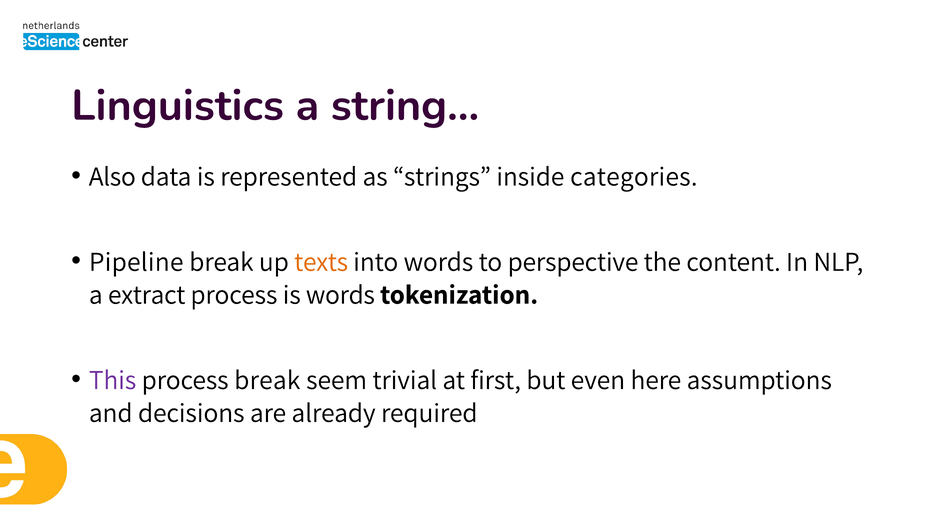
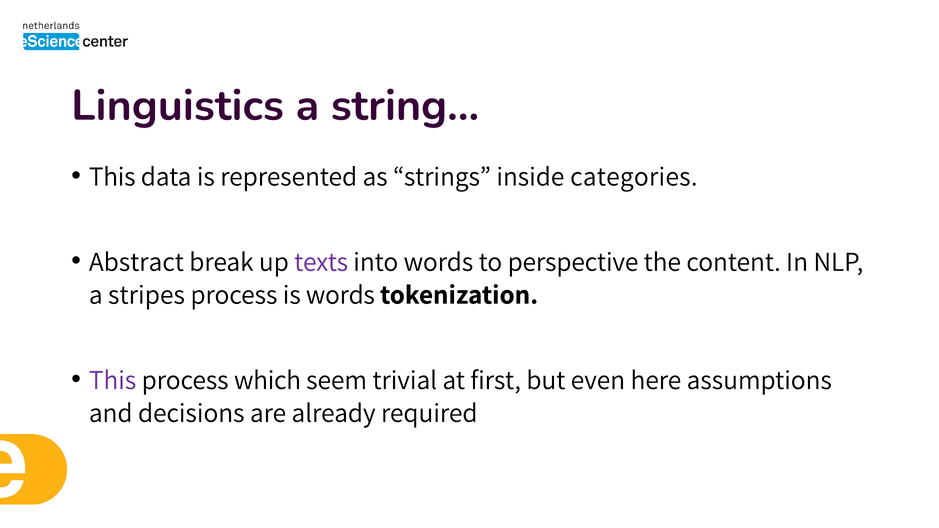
Also at (112, 177): Also -> This
Pipeline: Pipeline -> Abstract
texts colour: orange -> purple
extract: extract -> stripes
process break: break -> which
